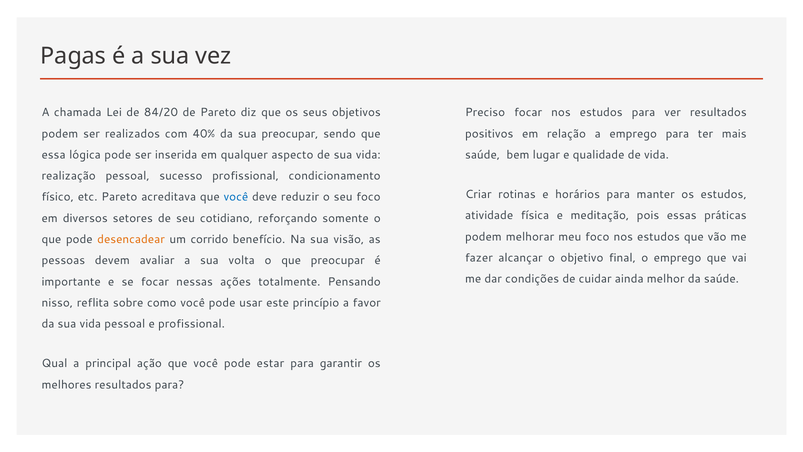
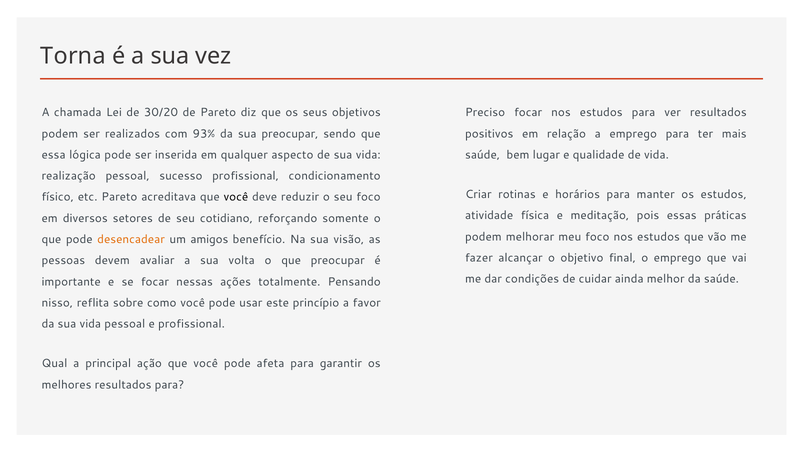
Pagas: Pagas -> Torna
84/20: 84/20 -> 30/20
40%: 40% -> 93%
você at (236, 197) colour: blue -> black
corrido: corrido -> amigos
estar: estar -> afeta
